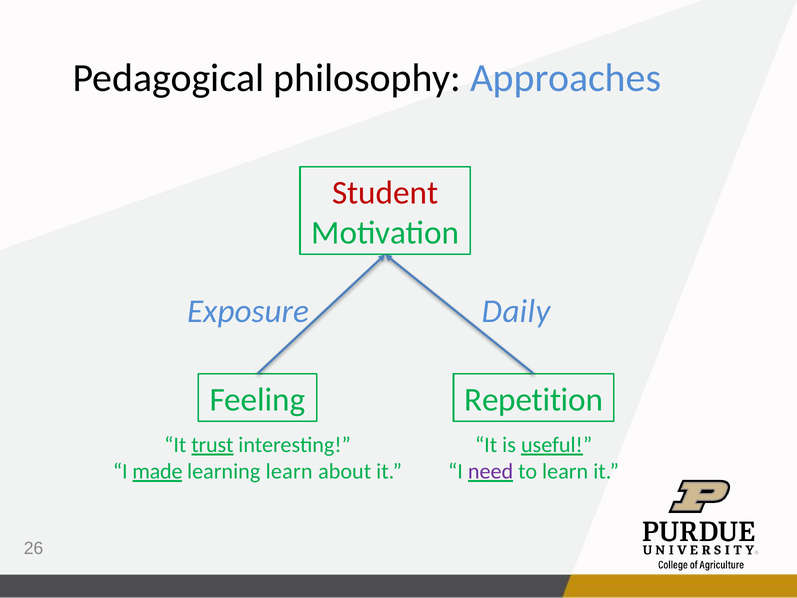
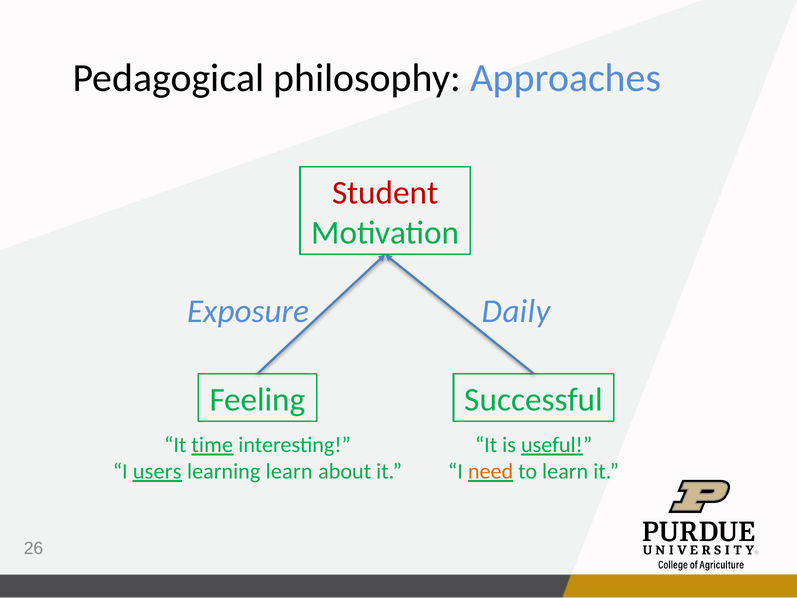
Repetition: Repetition -> Successful
trust: trust -> time
made: made -> users
need colour: purple -> orange
